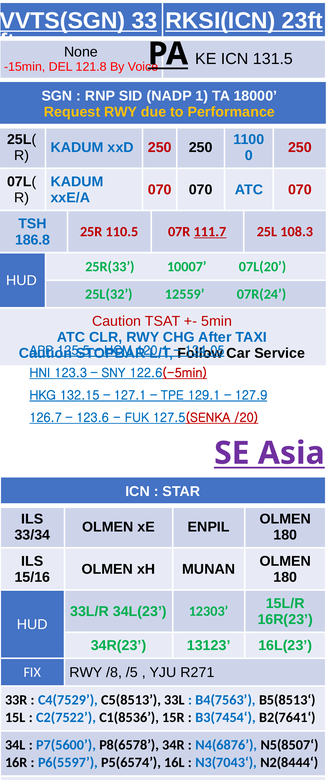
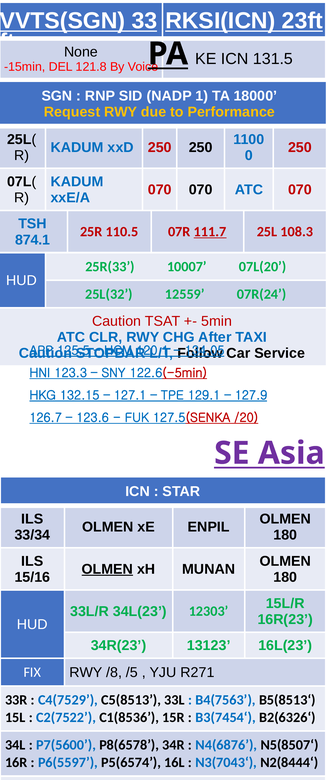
186.8: 186.8 -> 874.1
OLMEN at (107, 569) underline: none -> present
B2(7641‘: B2(7641‘ -> B2(6326‘
